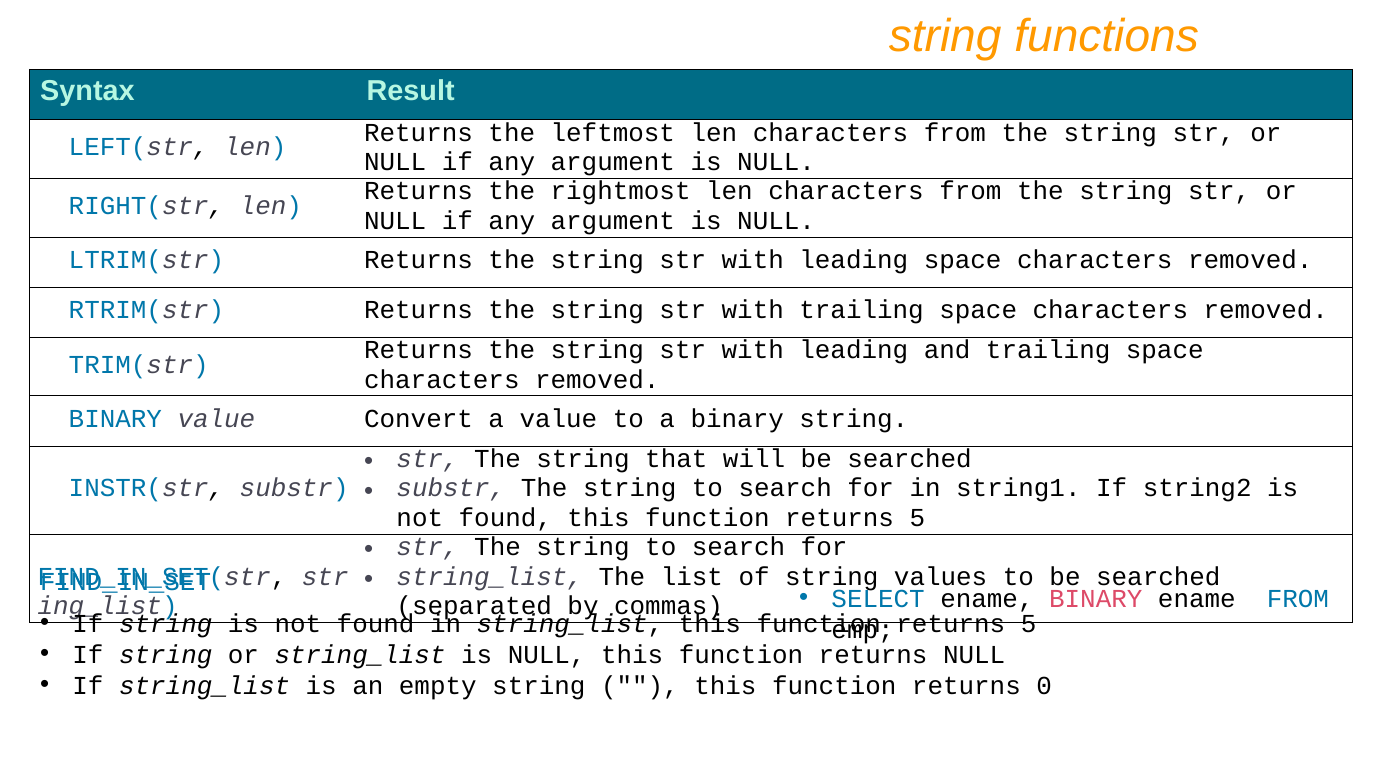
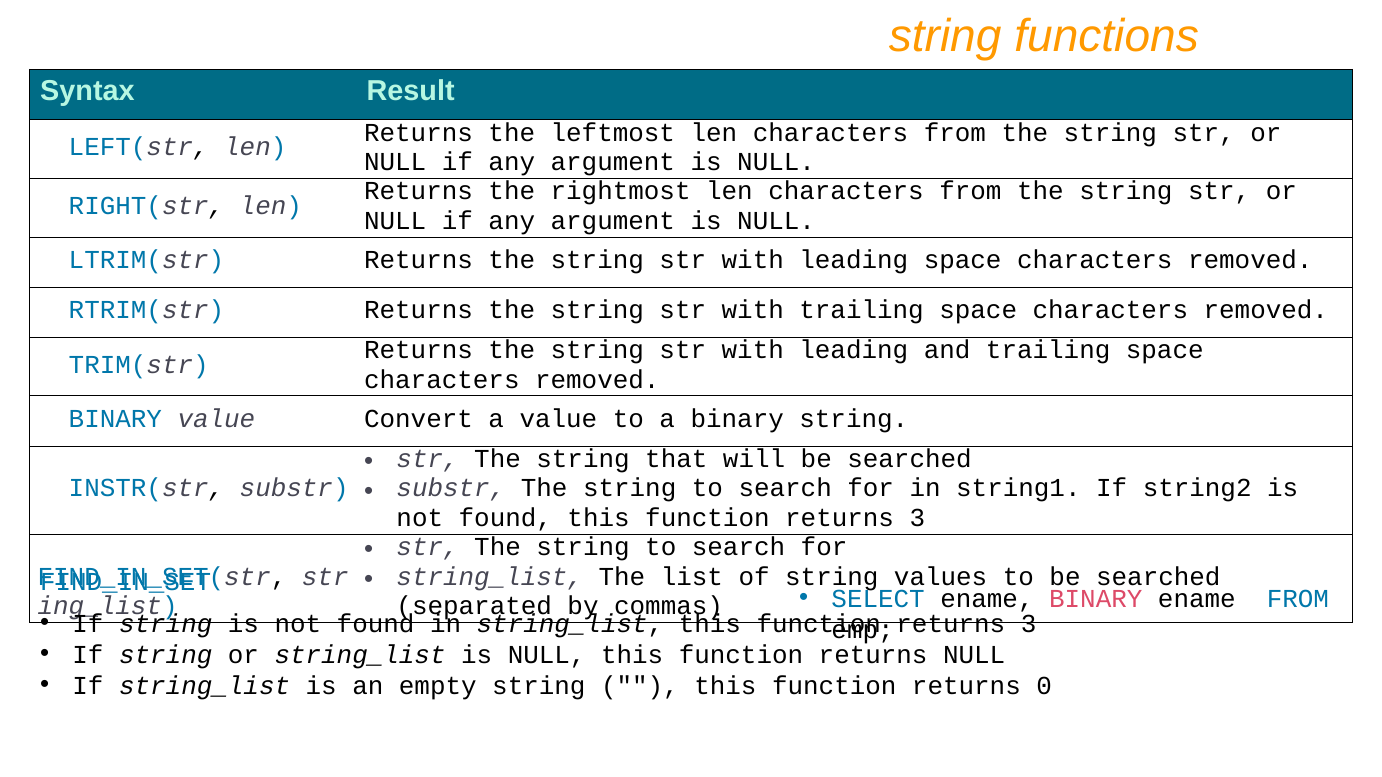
5 at (917, 518): 5 -> 3
5 at (1029, 624): 5 -> 3
